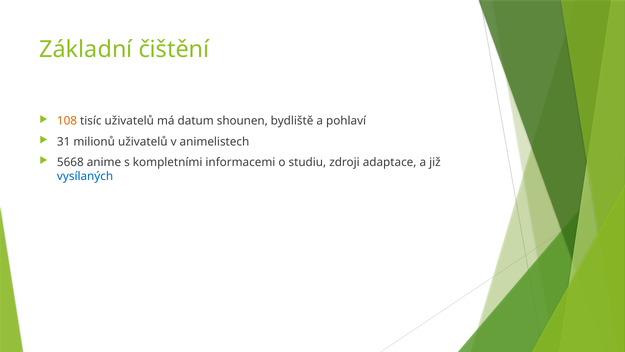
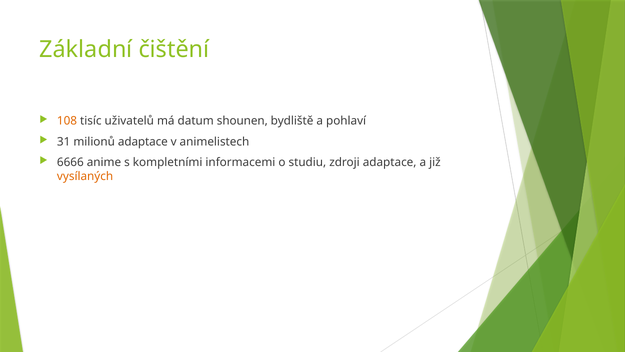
milionů uživatelů: uživatelů -> adaptace
5668: 5668 -> 6666
vysílaných colour: blue -> orange
